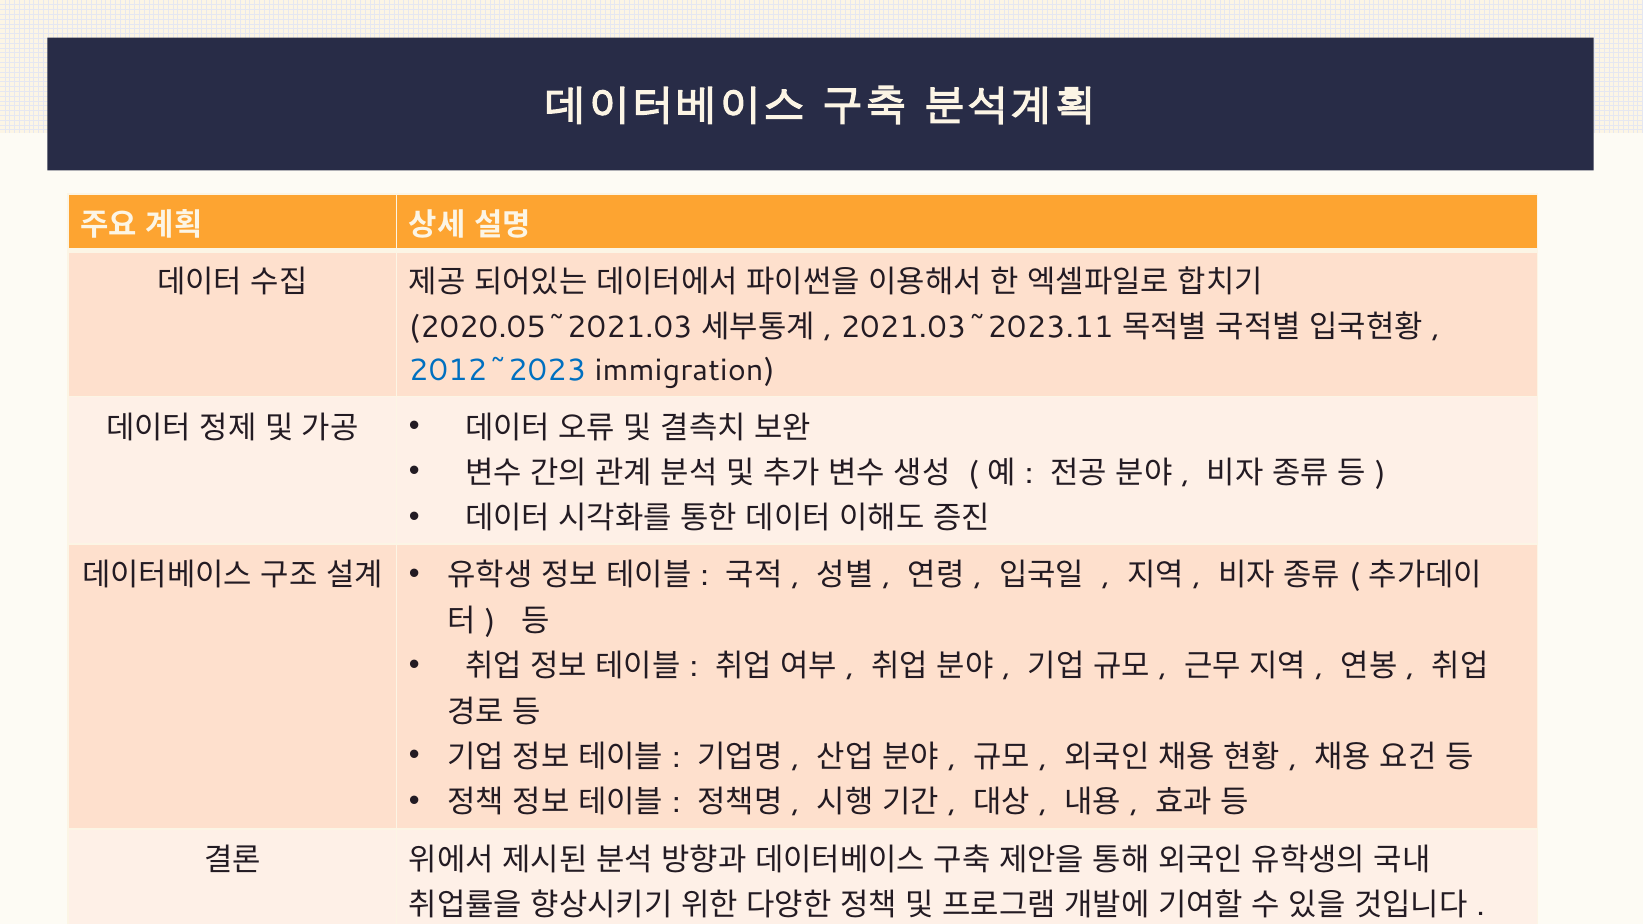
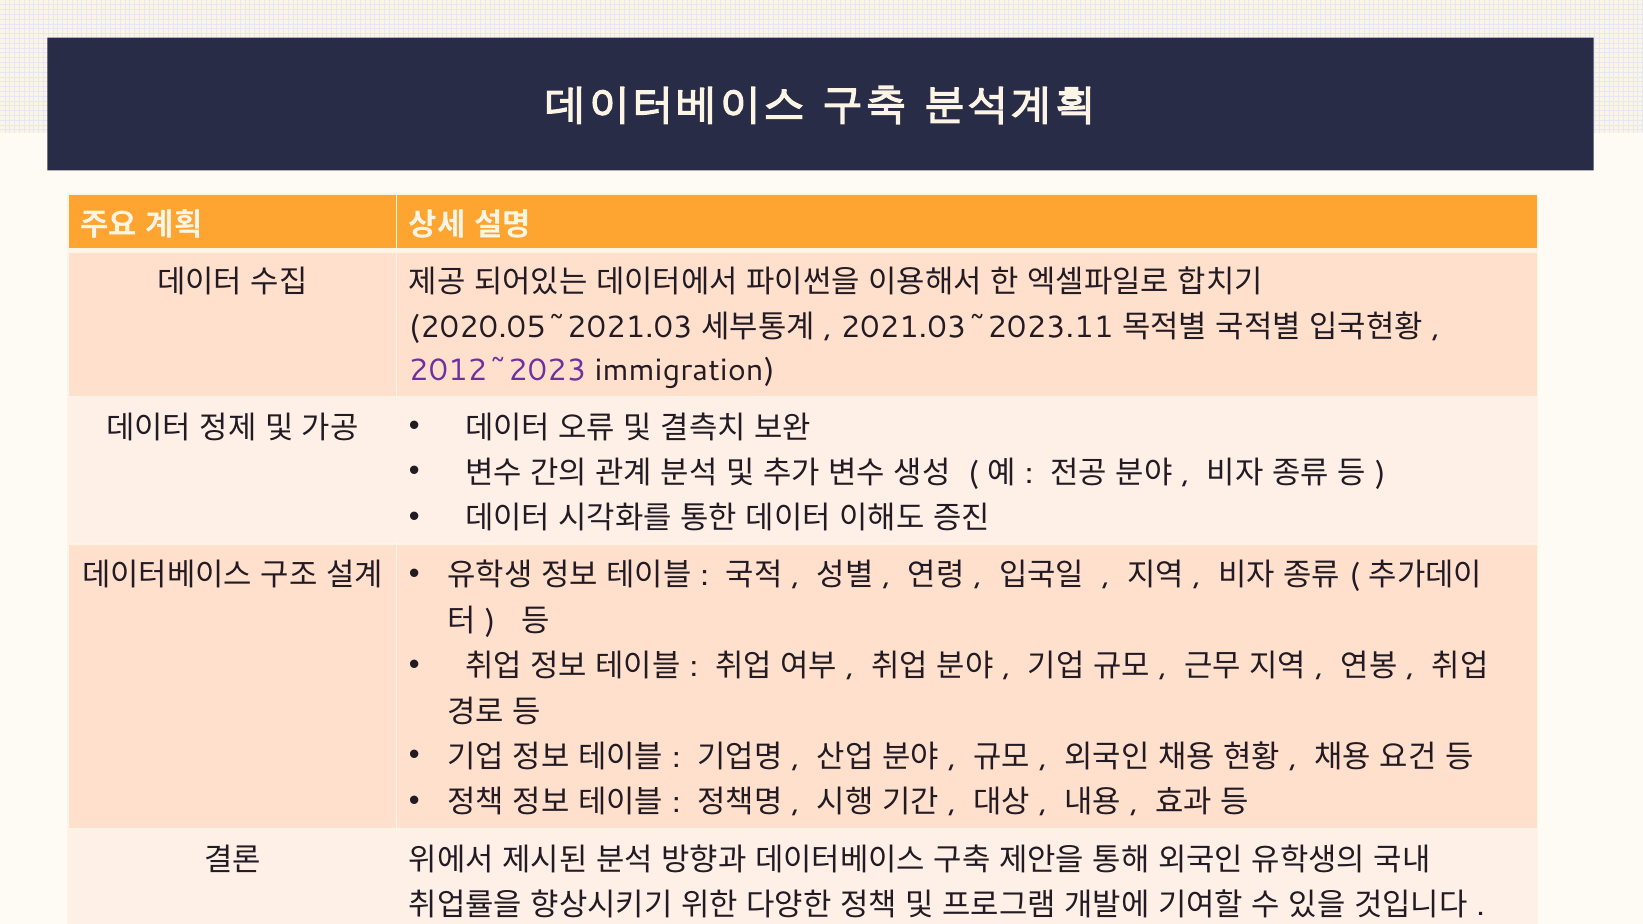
2012~2023 colour: blue -> purple
